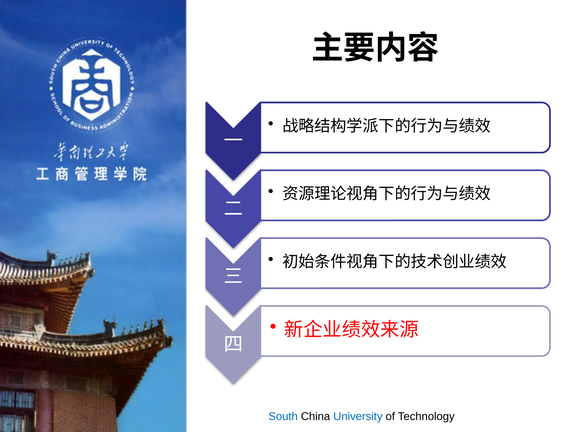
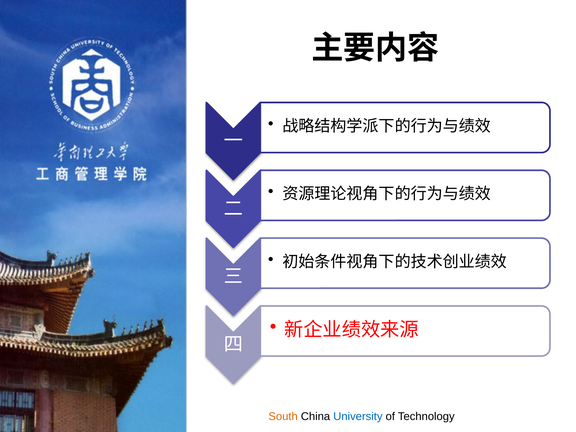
South colour: blue -> orange
